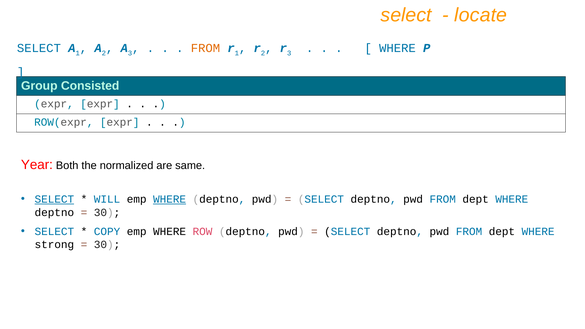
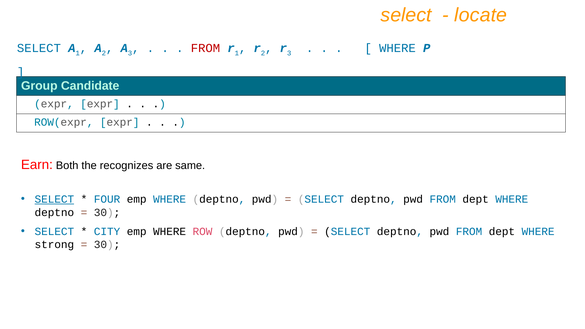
FROM at (205, 48) colour: orange -> red
Consisted: Consisted -> Candidate
Year: Year -> Earn
normalized: normalized -> recognizes
WILL: WILL -> FOUR
WHERE at (170, 199) underline: present -> none
COPY: COPY -> CITY
